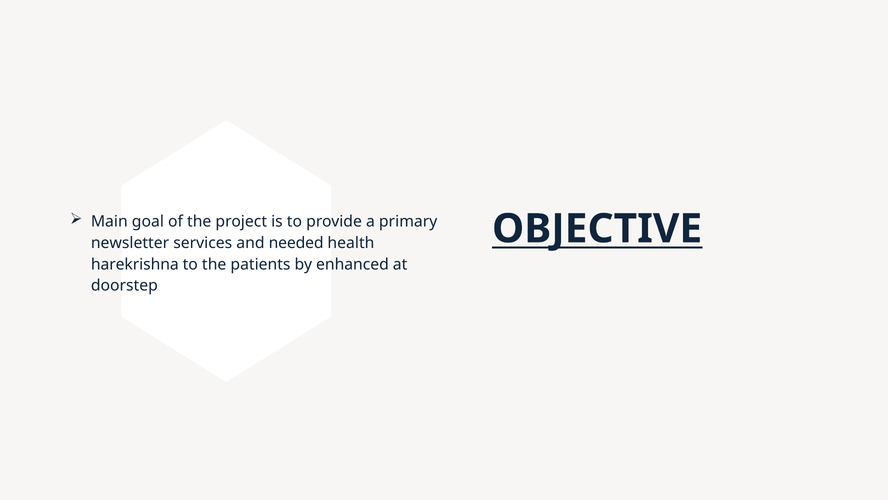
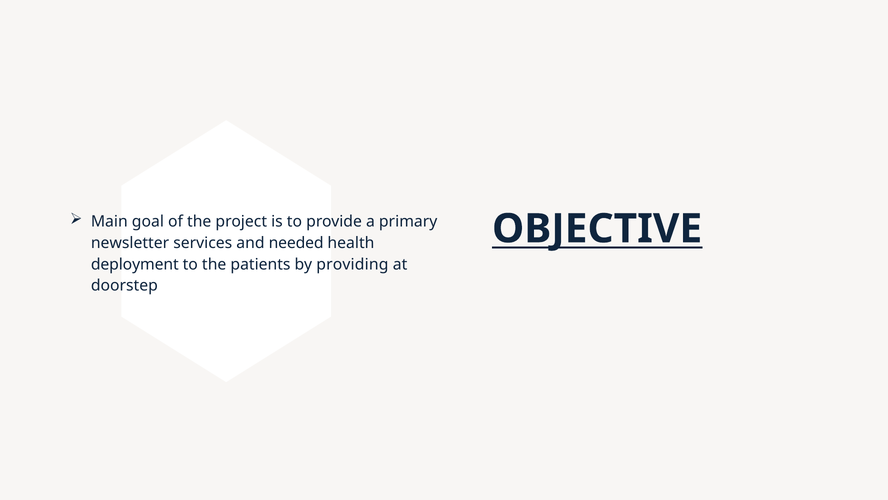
harekrishna: harekrishna -> deployment
enhanced: enhanced -> providing
